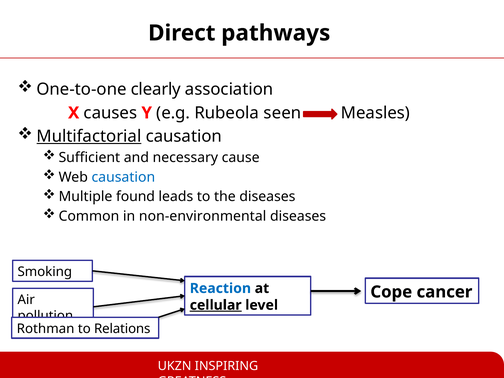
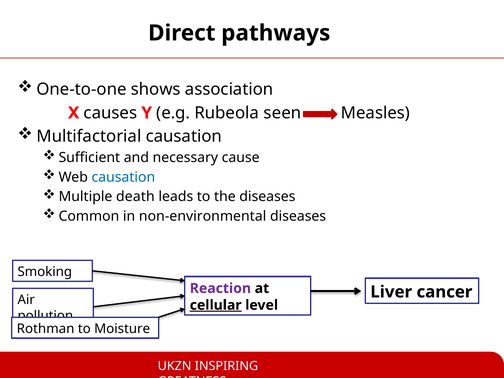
clearly: clearly -> shows
Multifactorial underline: present -> none
found: found -> death
Reaction colour: blue -> purple
Cope: Cope -> Liver
Relations: Relations -> Moisture
